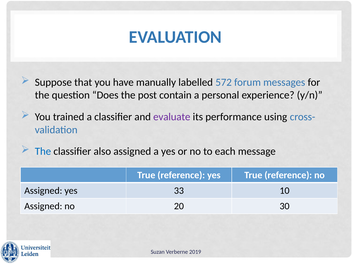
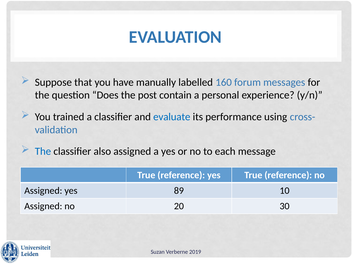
572: 572 -> 160
evaluate colour: purple -> blue
33: 33 -> 89
